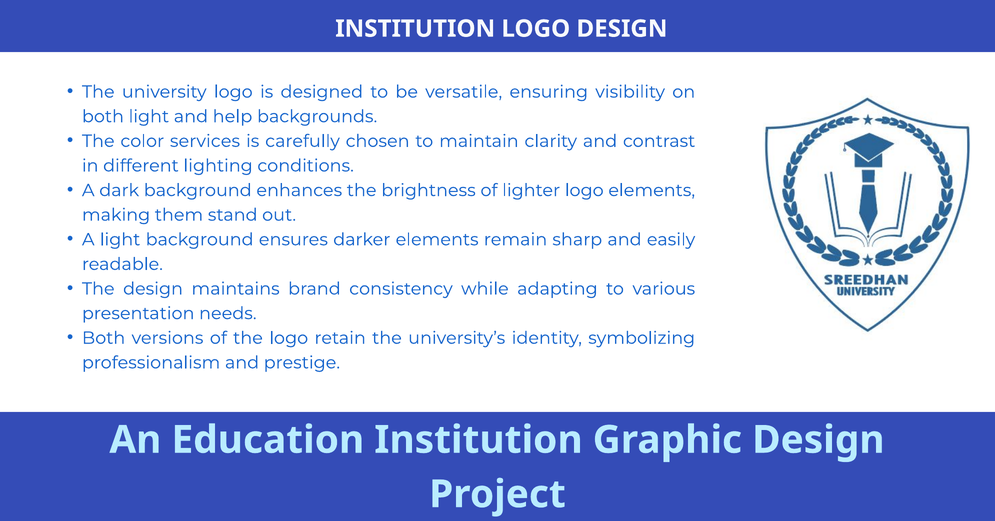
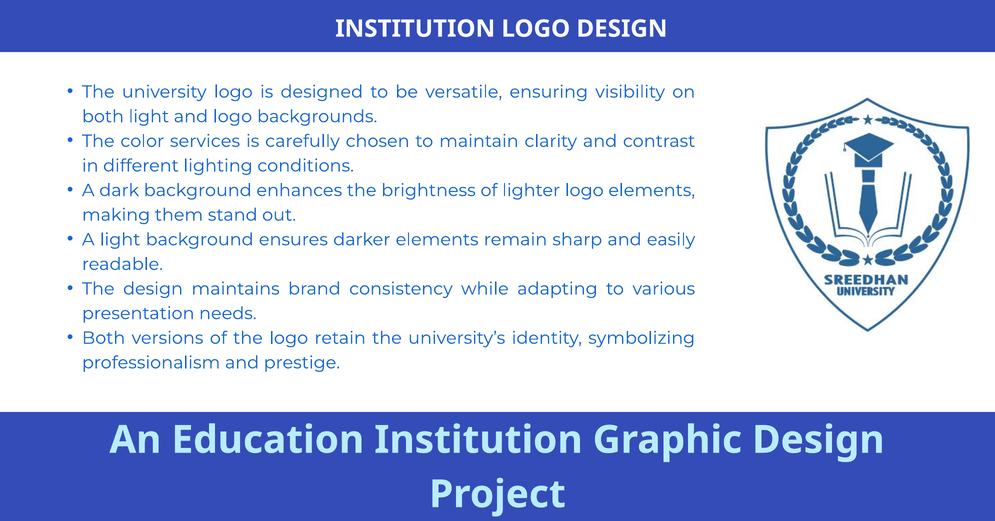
and help: help -> logo
